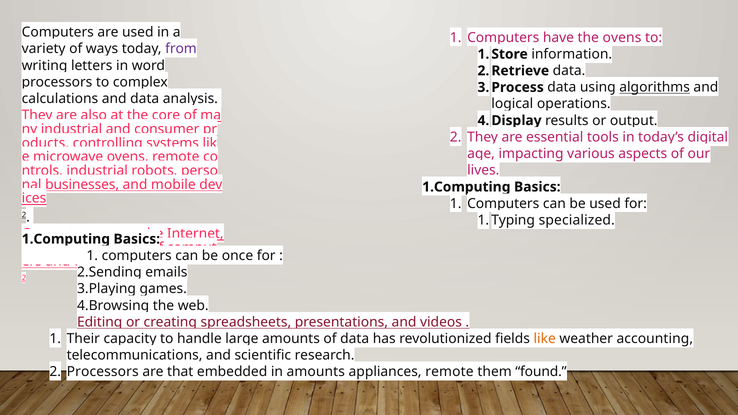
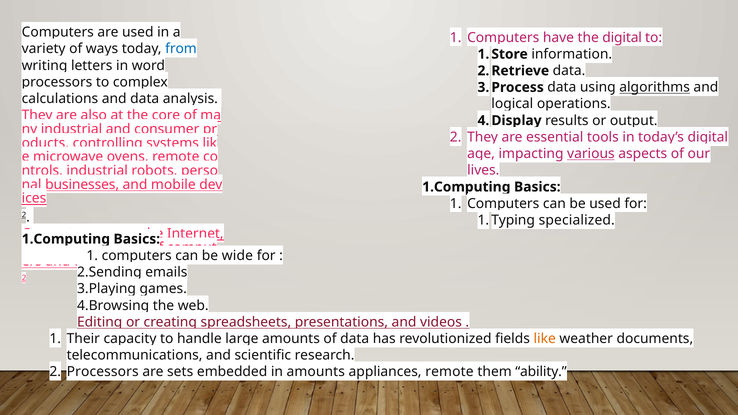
ovens at (622, 38): ovens -> digital
from colour: purple -> blue
various underline: none -> present
once: once -> wide
accounting: accounting -> documents
that: that -> sets
found: found -> ability
